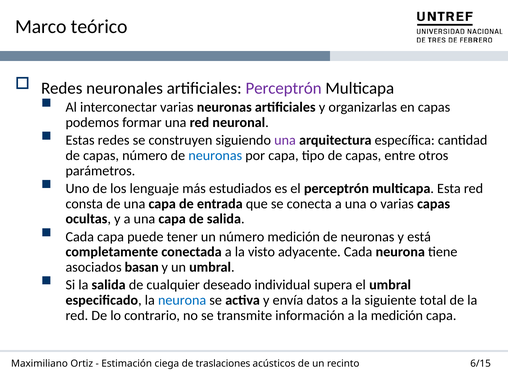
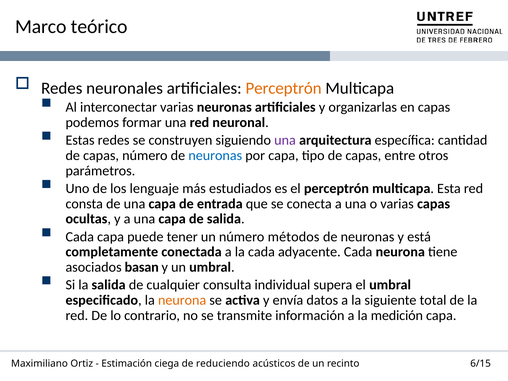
Perceptrón at (284, 88) colour: purple -> orange
número medición: medición -> métodos
la visto: visto -> cada
deseado: deseado -> consulta
neurona at (182, 300) colour: blue -> orange
traslaciones: traslaciones -> reduciendo
